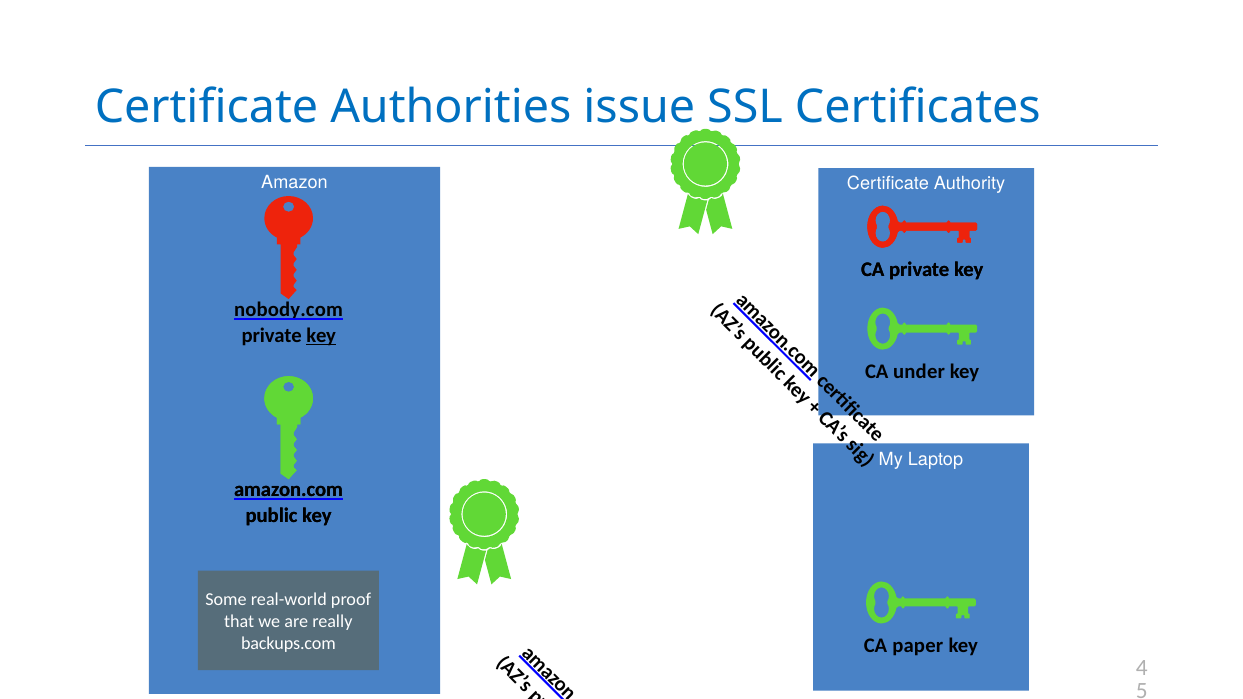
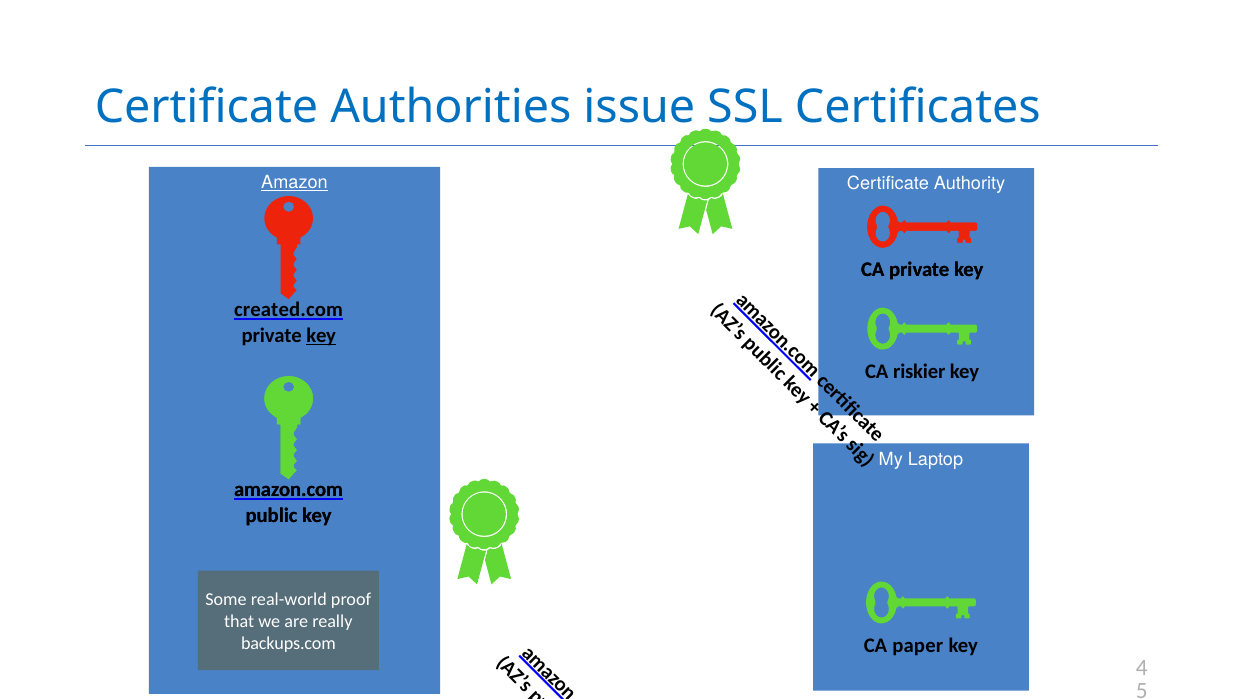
Amazon underline: none -> present
nobody.com: nobody.com -> created.com
under: under -> riskier
